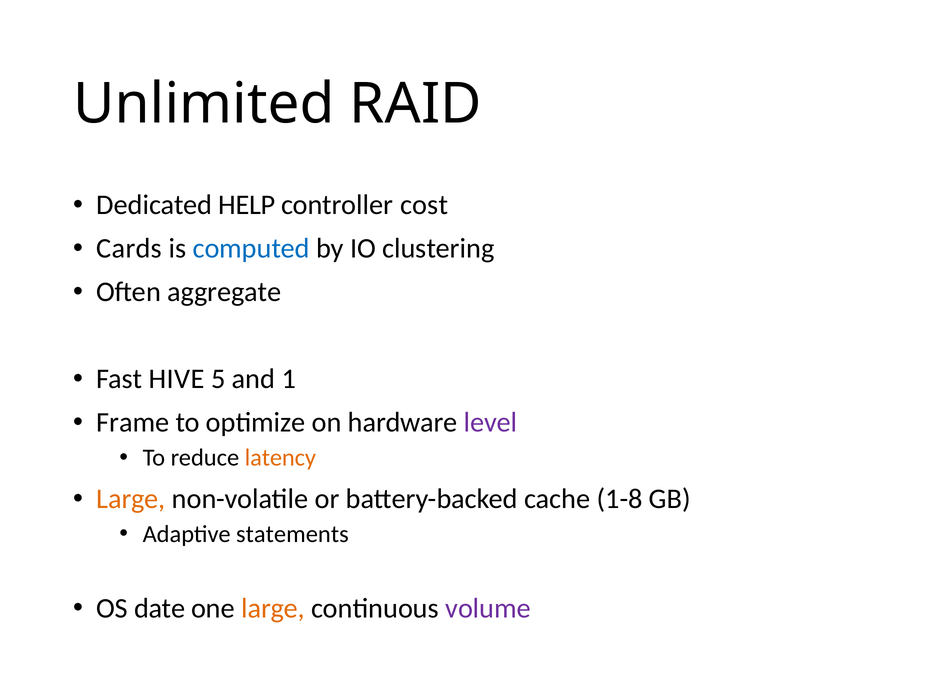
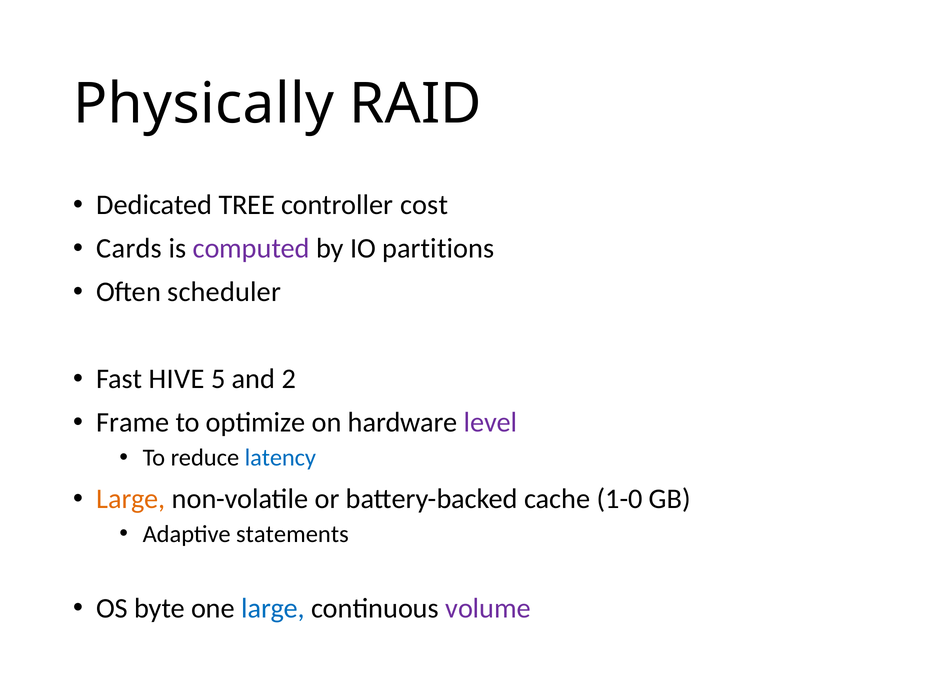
Unlimited: Unlimited -> Physically
HELP: HELP -> TREE
computed colour: blue -> purple
clustering: clustering -> partitions
aggregate: aggregate -> scheduler
1: 1 -> 2
latency colour: orange -> blue
1-8: 1-8 -> 1-0
date: date -> byte
large at (273, 608) colour: orange -> blue
